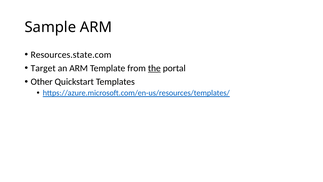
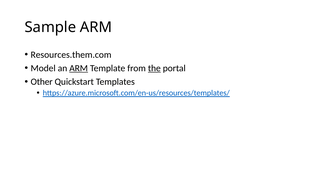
Resources.state.com: Resources.state.com -> Resources.them.com
Target: Target -> Model
ARM at (79, 68) underline: none -> present
